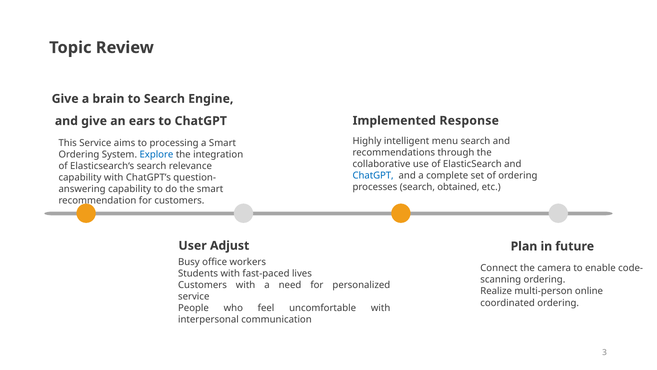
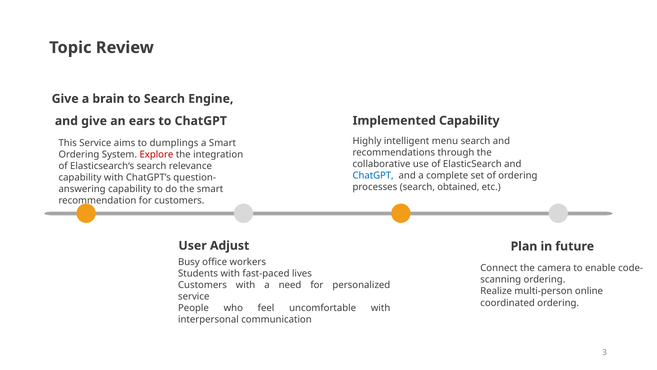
Implemented Response: Response -> Capability
processing: processing -> dumplings
Explore colour: blue -> red
